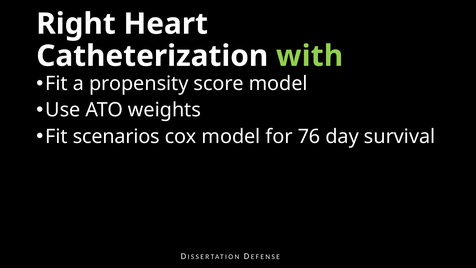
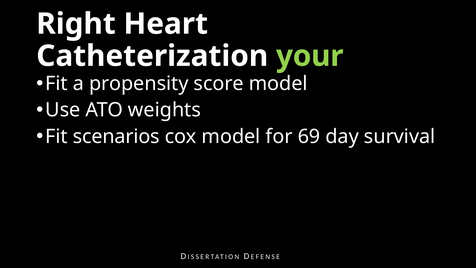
with: with -> your
76: 76 -> 69
